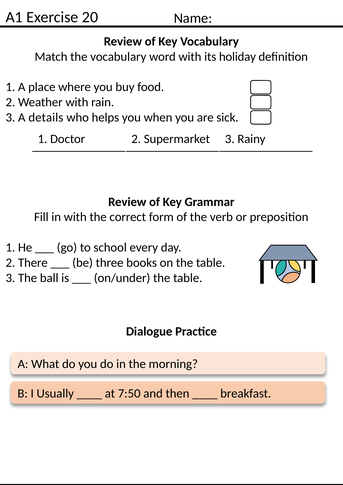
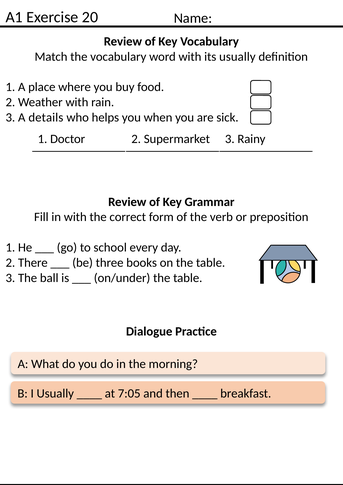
its holiday: holiday -> usually
7:50: 7:50 -> 7:05
